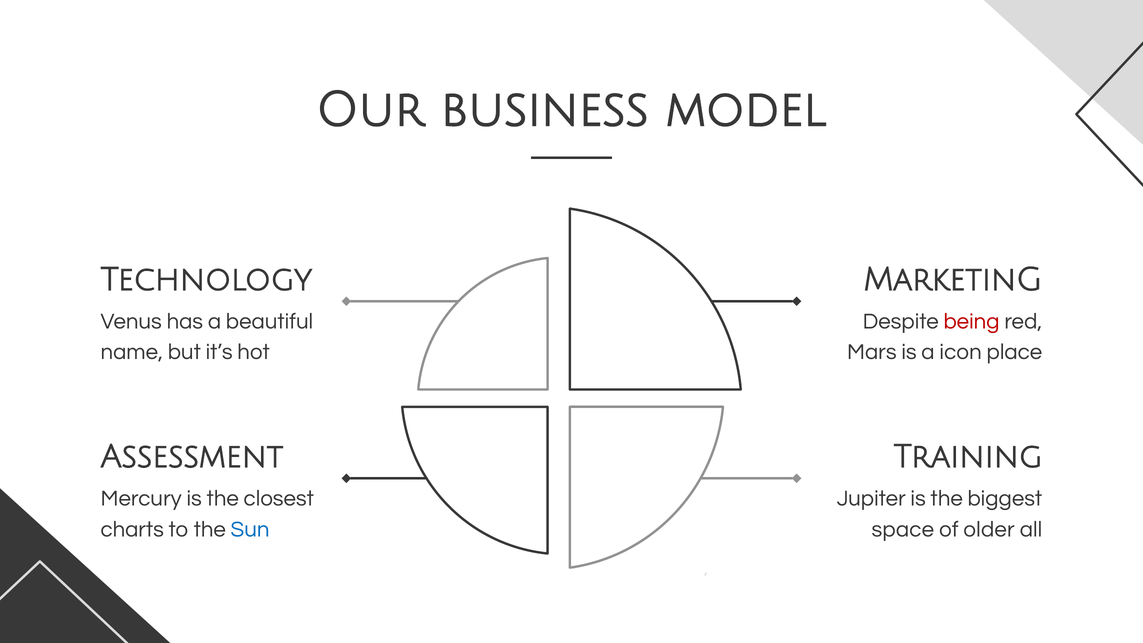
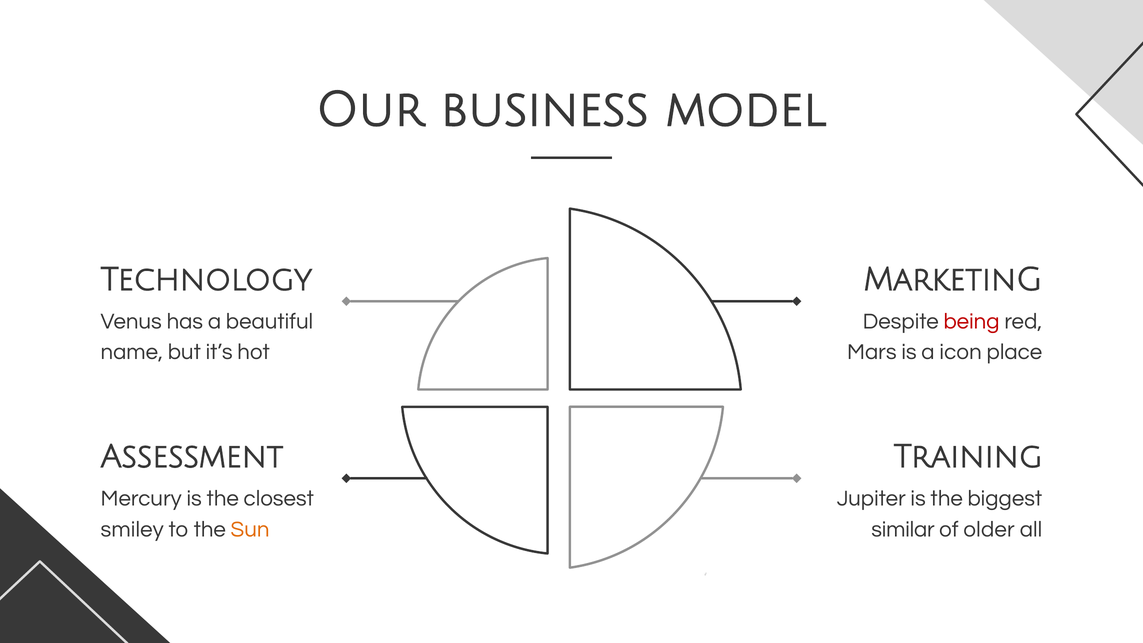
charts: charts -> smiley
Sun colour: blue -> orange
space: space -> similar
